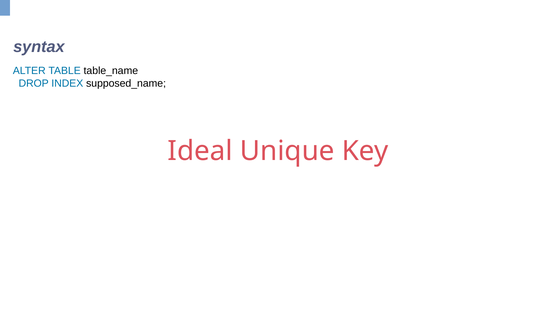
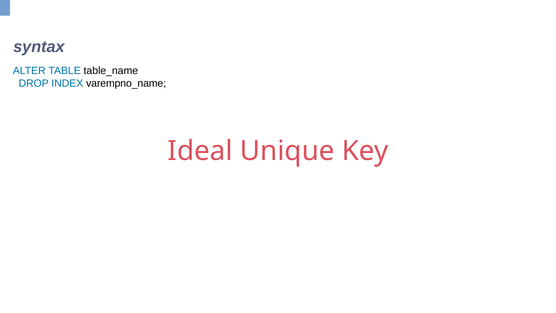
supposed_name: supposed_name -> varempno_name
